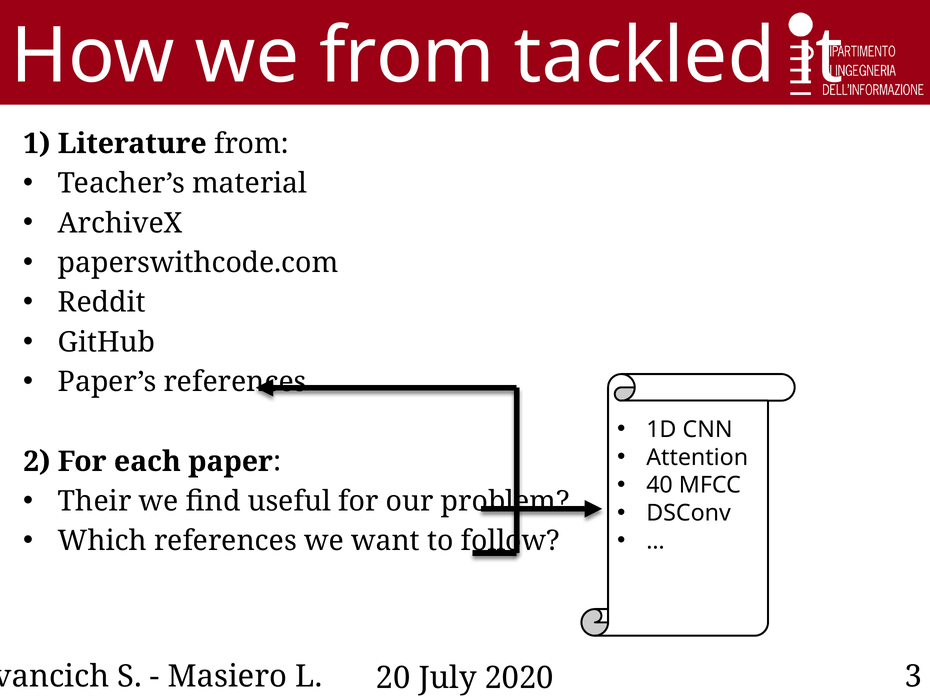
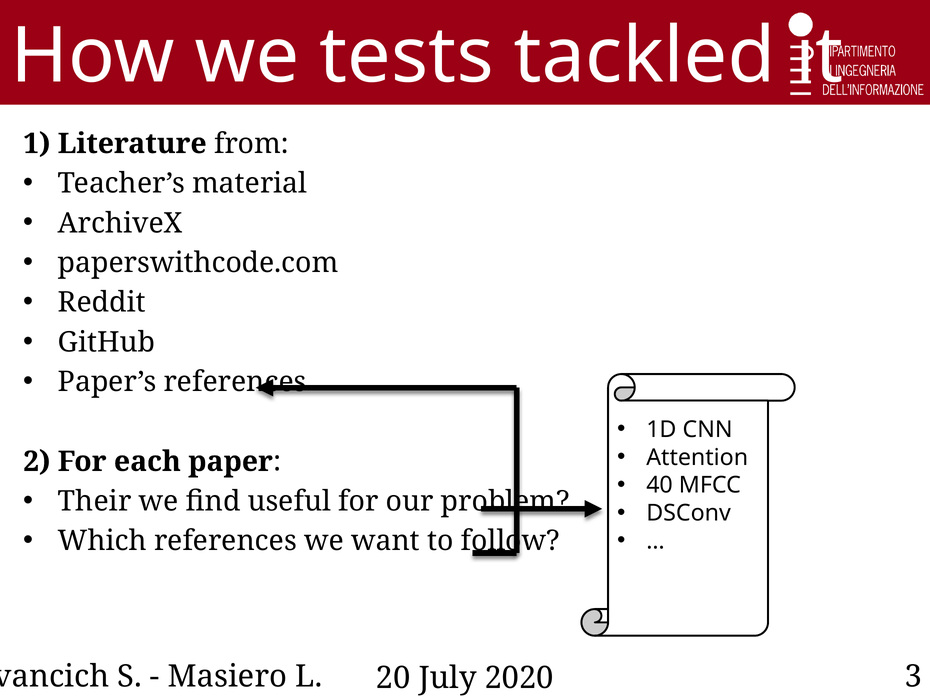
we from: from -> tests
